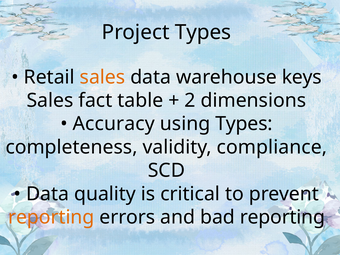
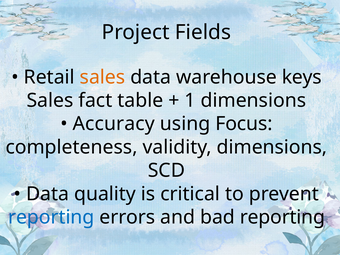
Project Types: Types -> Fields
2: 2 -> 1
using Types: Types -> Focus
validity compliance: compliance -> dimensions
reporting at (51, 217) colour: orange -> blue
